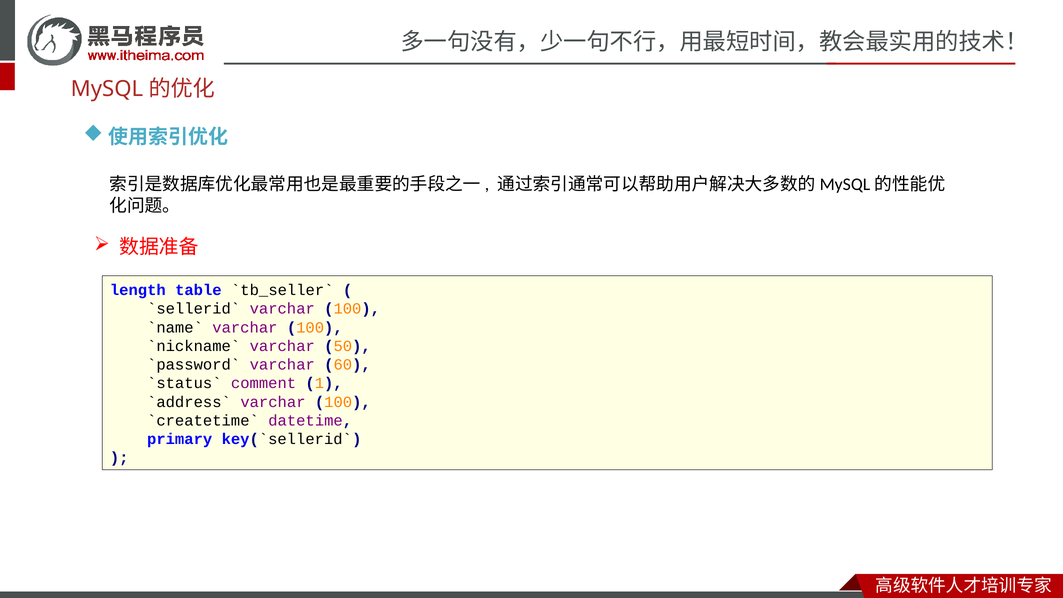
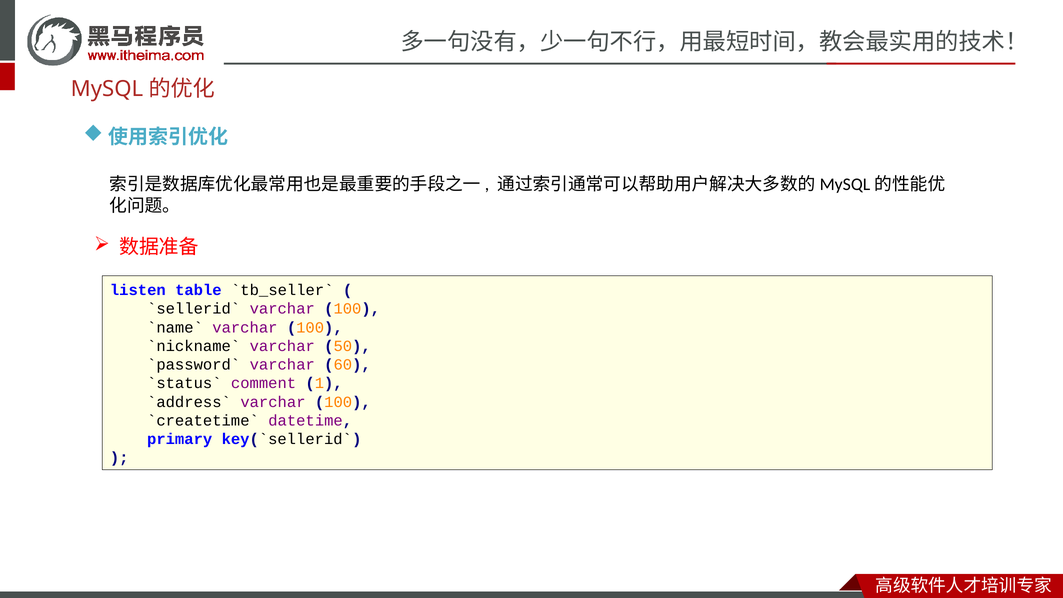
length: length -> listen
